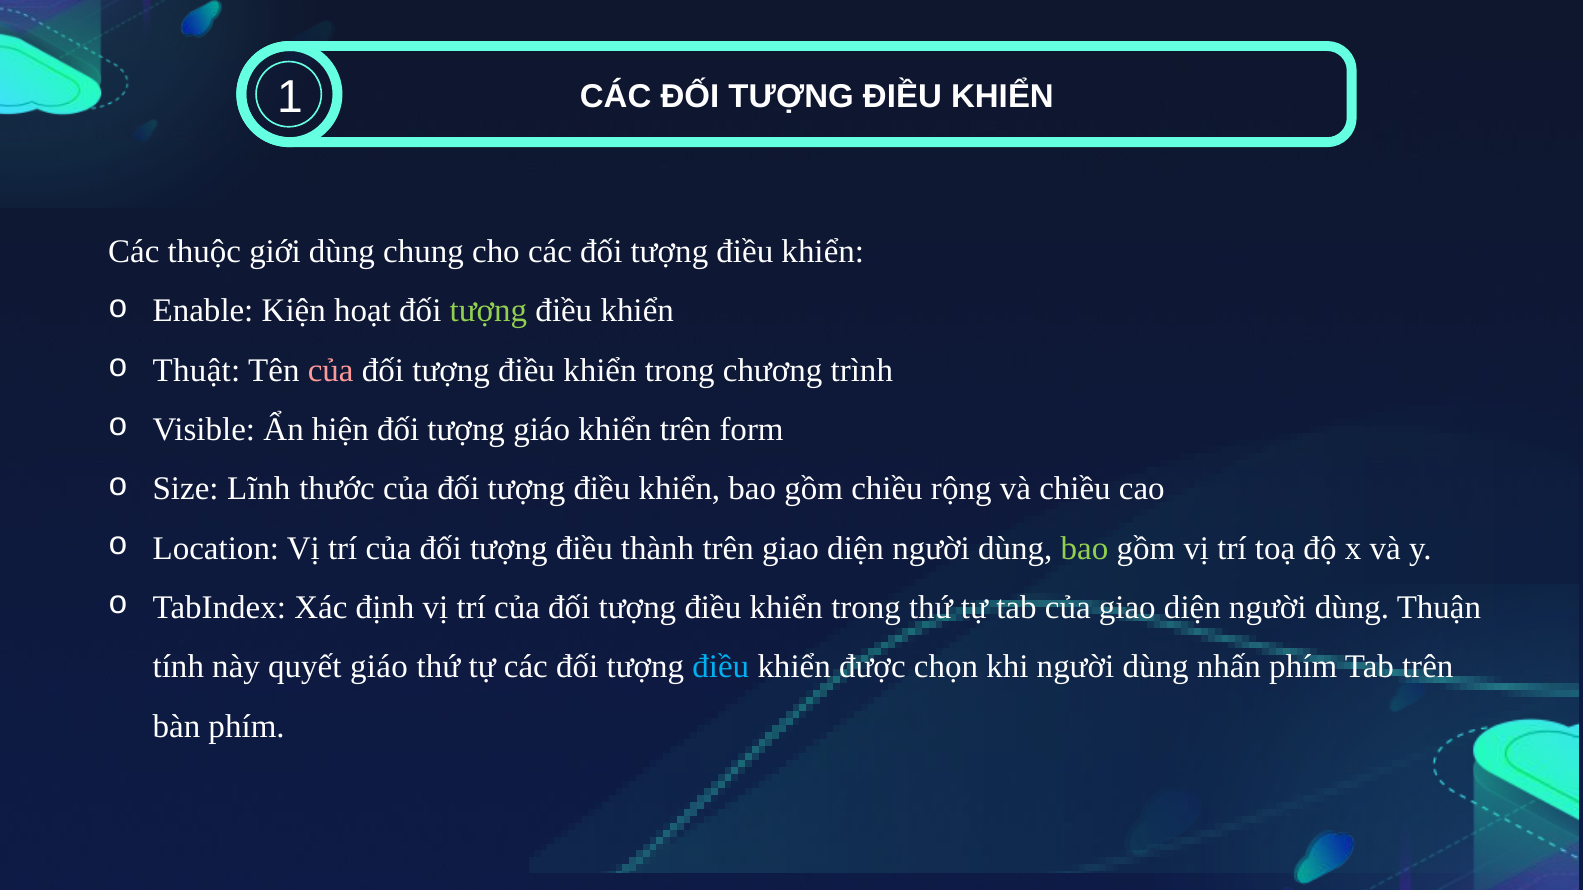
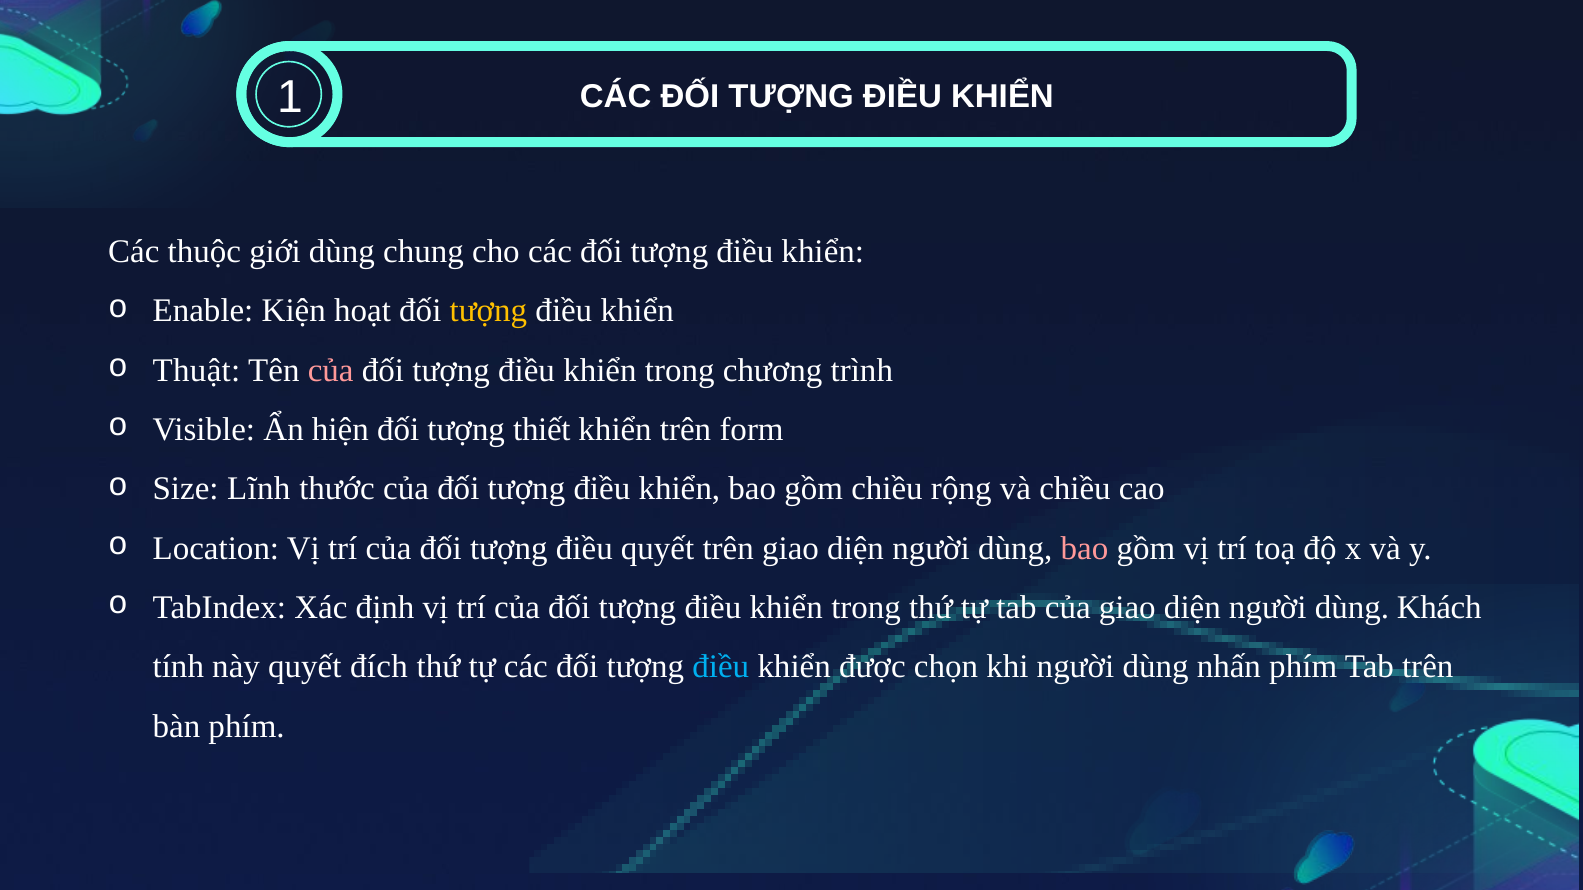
tượng at (488, 311) colour: light green -> yellow
tượng giáo: giáo -> thiết
điều thành: thành -> quyết
bao at (1084, 548) colour: light green -> pink
Thuận: Thuận -> Khách
quyết giáo: giáo -> đích
